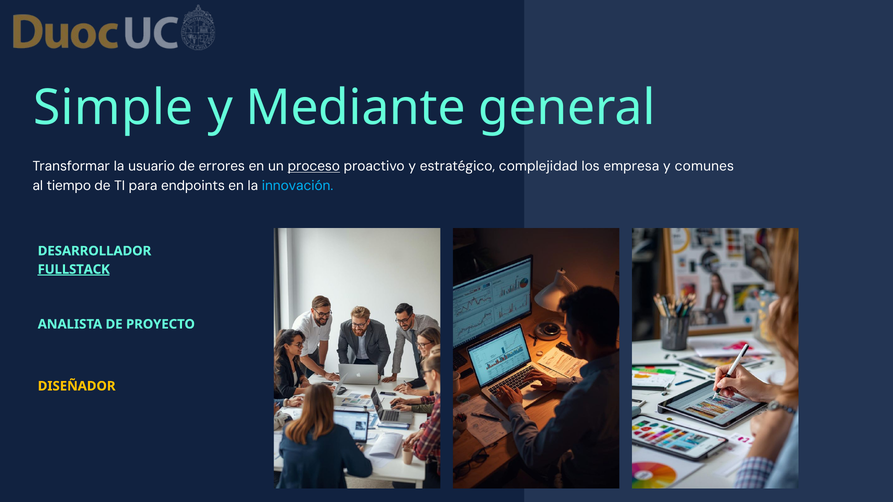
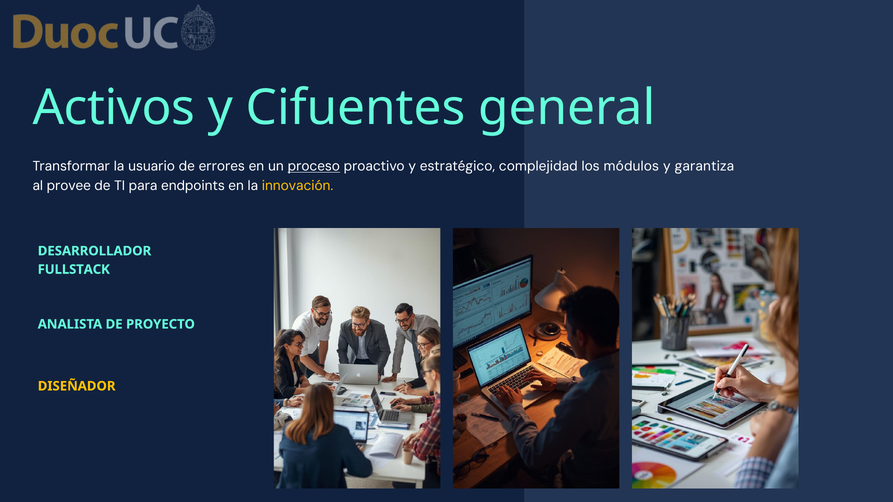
Simple: Simple -> Activos
Mediante: Mediante -> Cifuentes
empresa: empresa -> módulos
comunes: comunes -> garantiza
tiempo: tiempo -> provee
innovación colour: light blue -> yellow
FULLSTACK underline: present -> none
